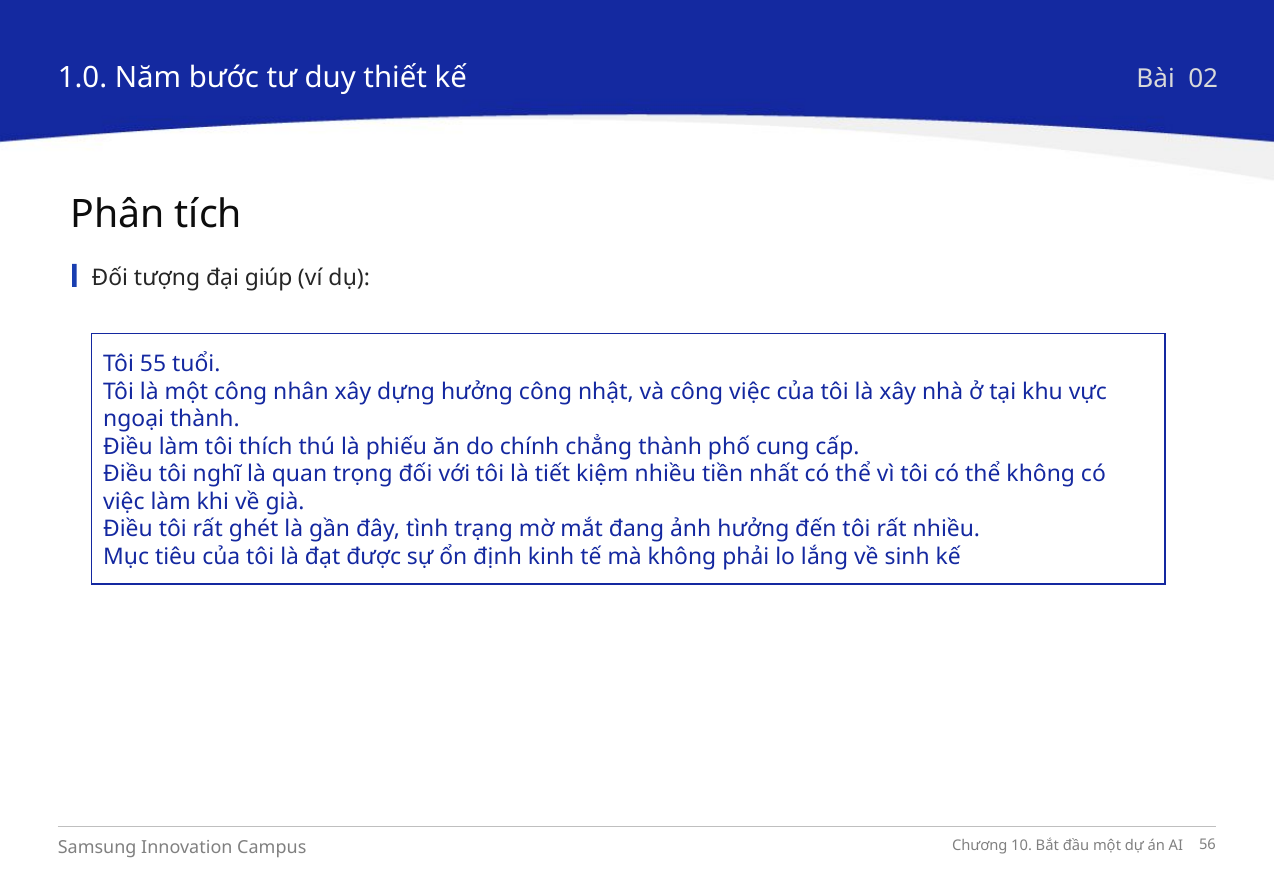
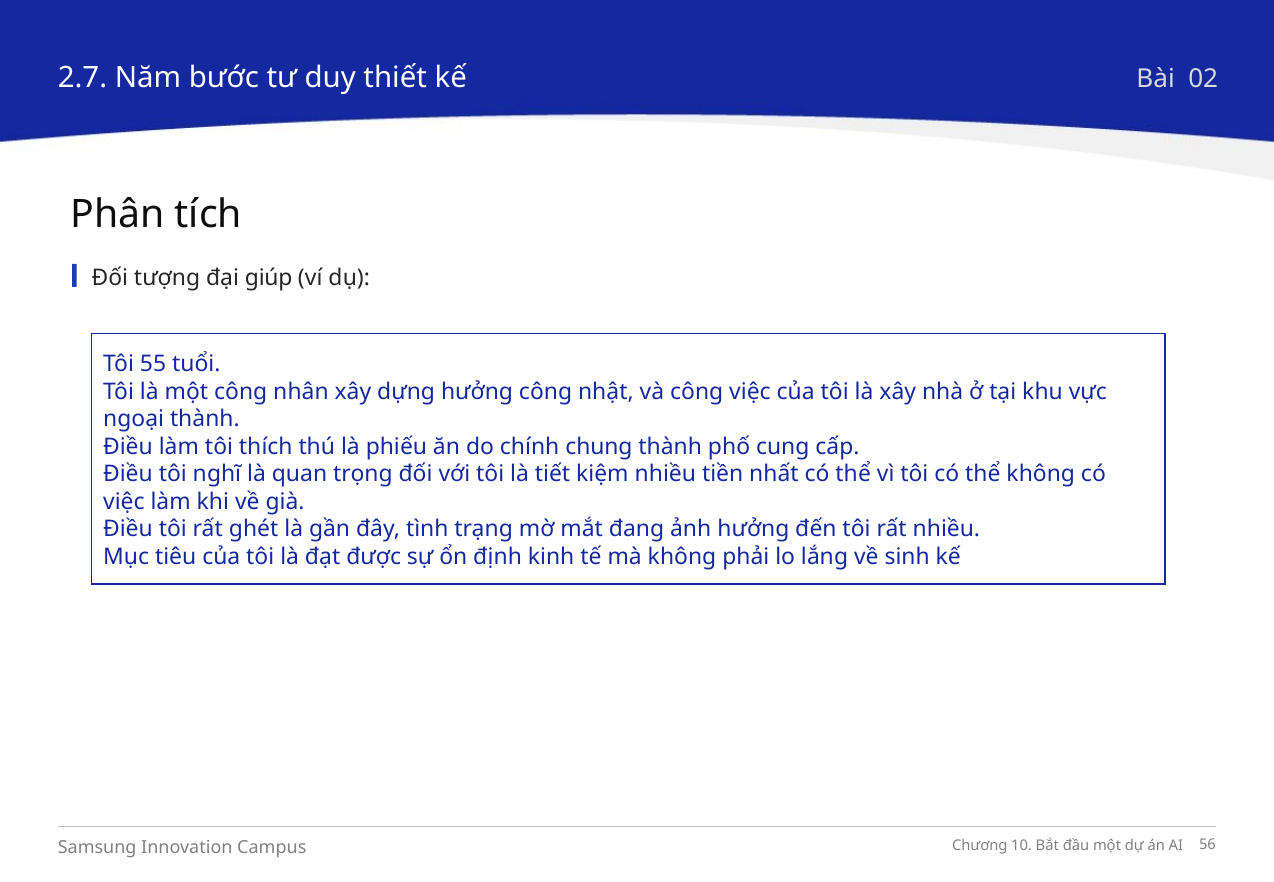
1.0: 1.0 -> 2.7
chẳng: chẳng -> chung
